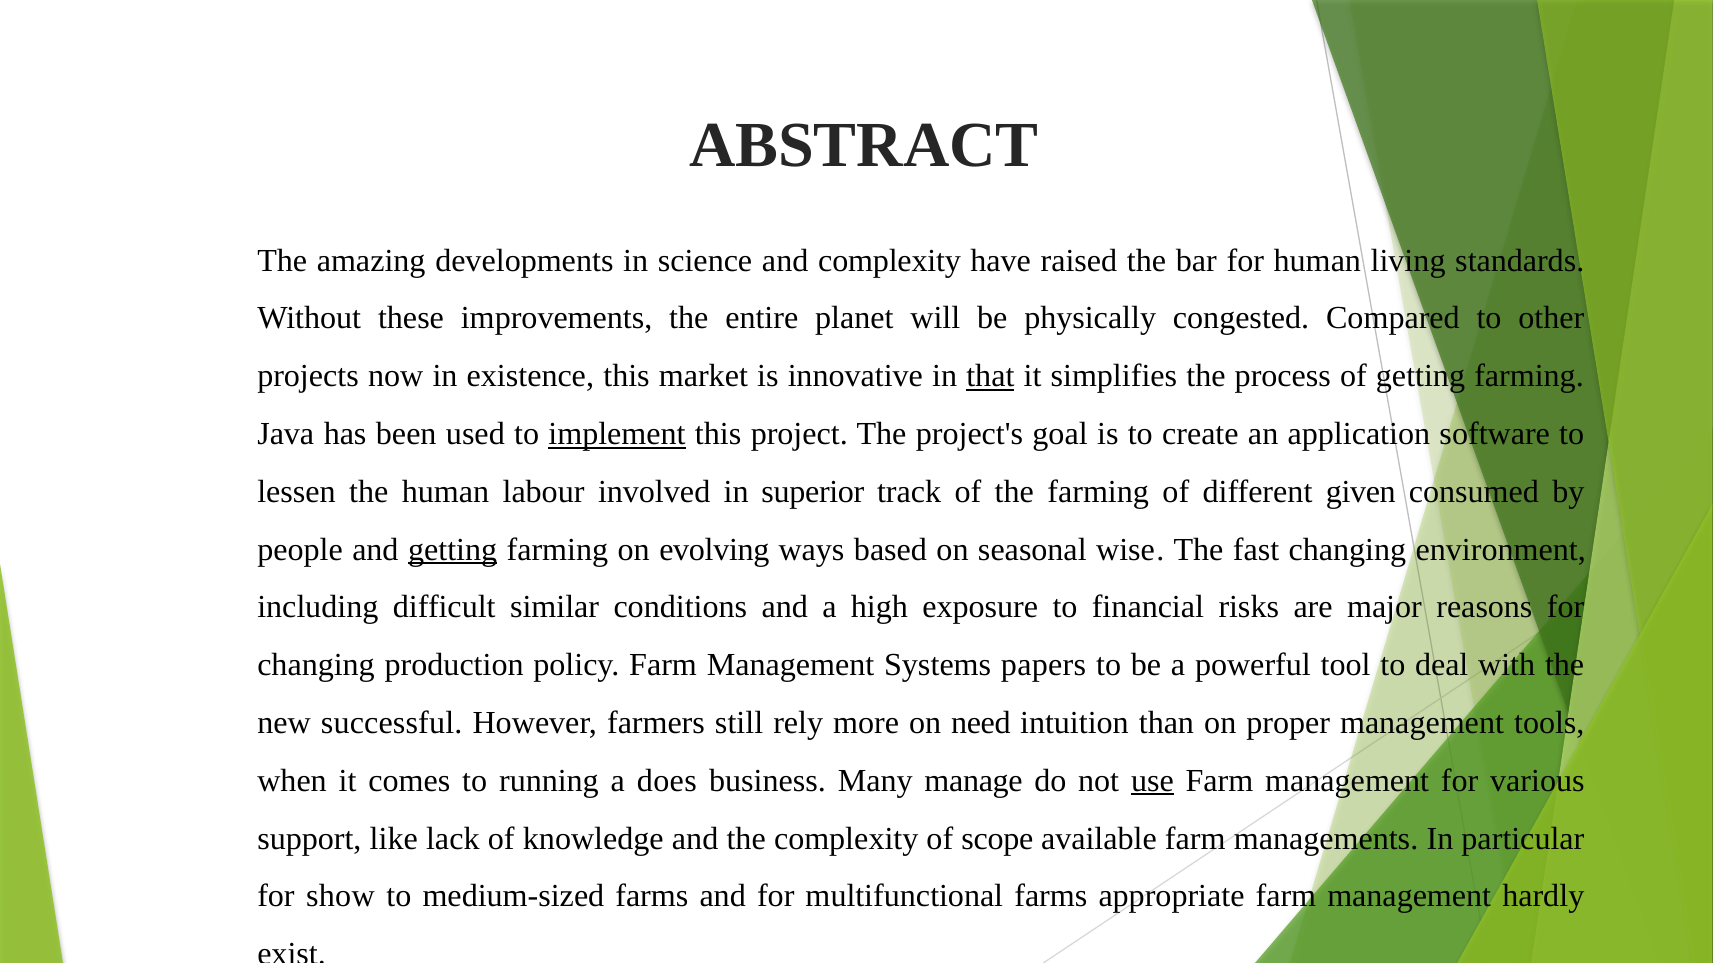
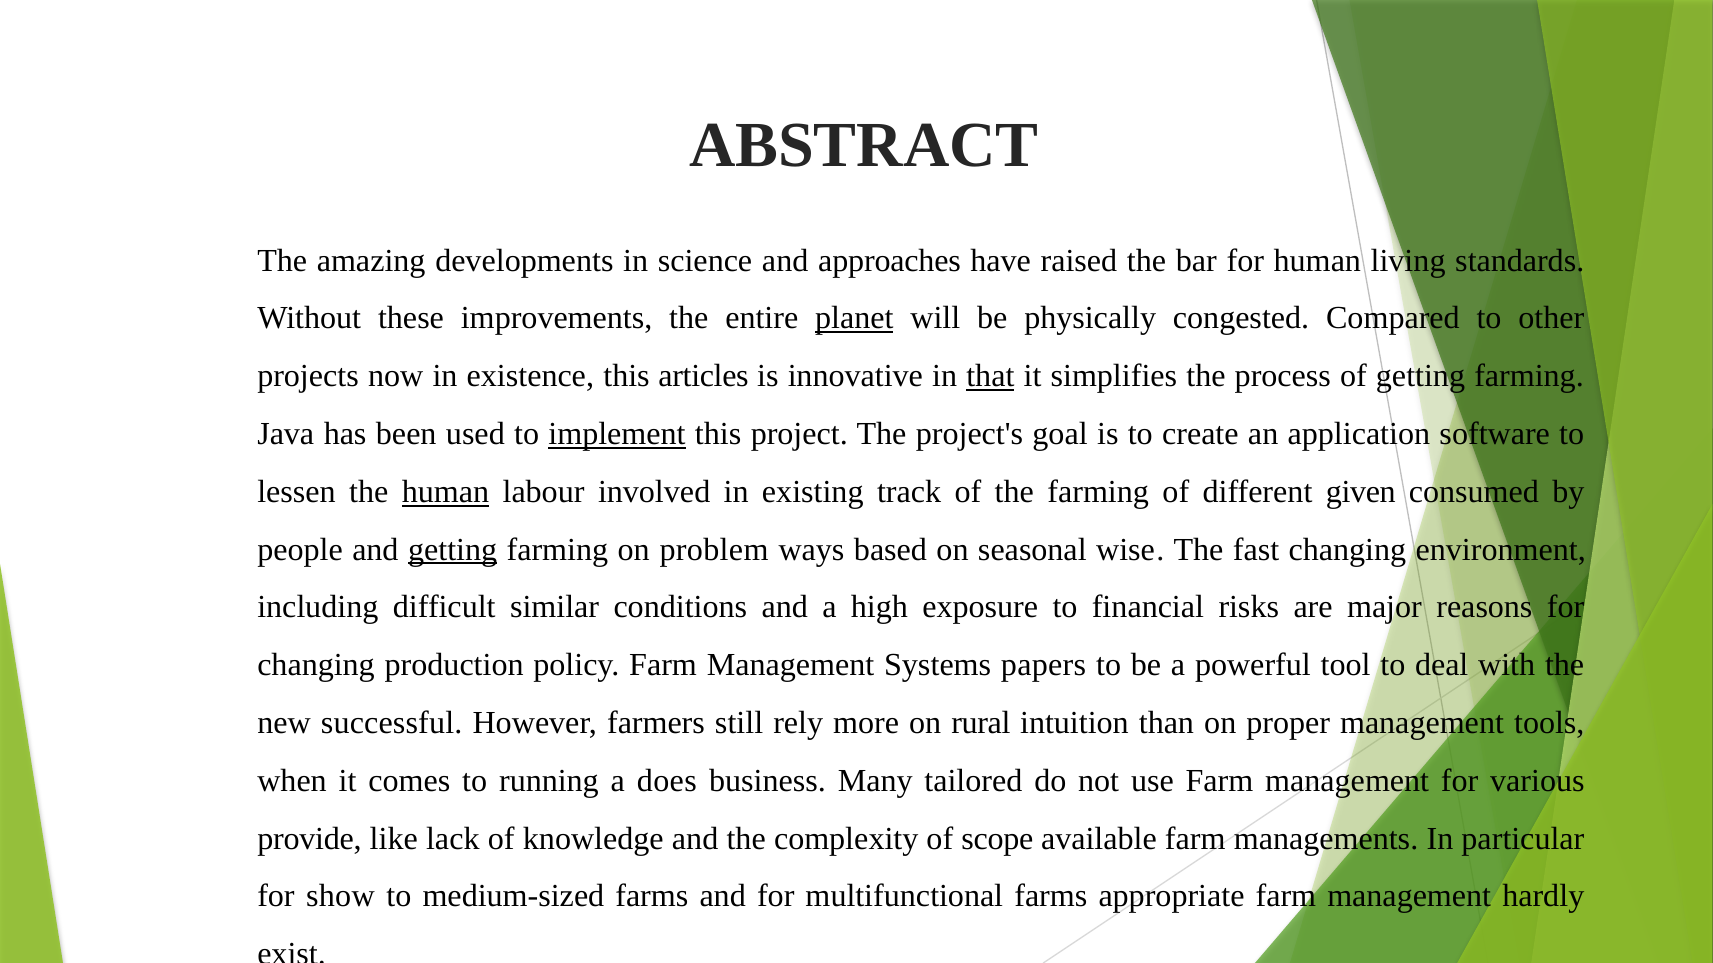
and complexity: complexity -> approaches
planet underline: none -> present
market: market -> articles
human at (445, 492) underline: none -> present
superior: superior -> existing
evolving: evolving -> problem
need: need -> rural
manage: manage -> tailored
use underline: present -> none
support: support -> provide
